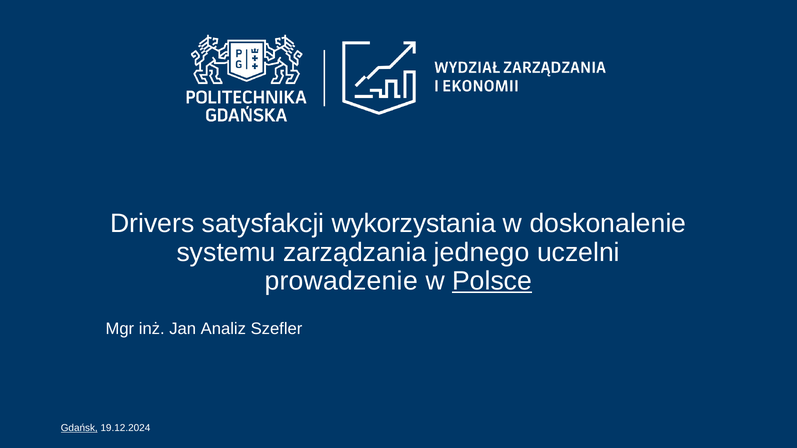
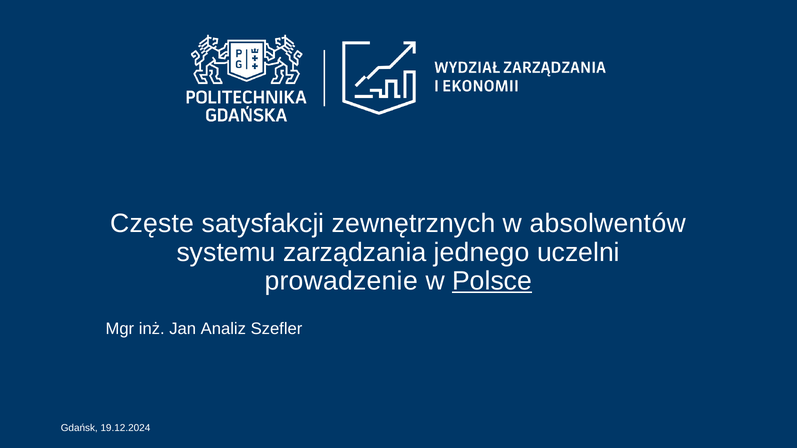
Drivers: Drivers -> Częste
wykorzystania: wykorzystania -> zewnętrznych
doskonalenie: doskonalenie -> absolwentów
Gdańsk underline: present -> none
